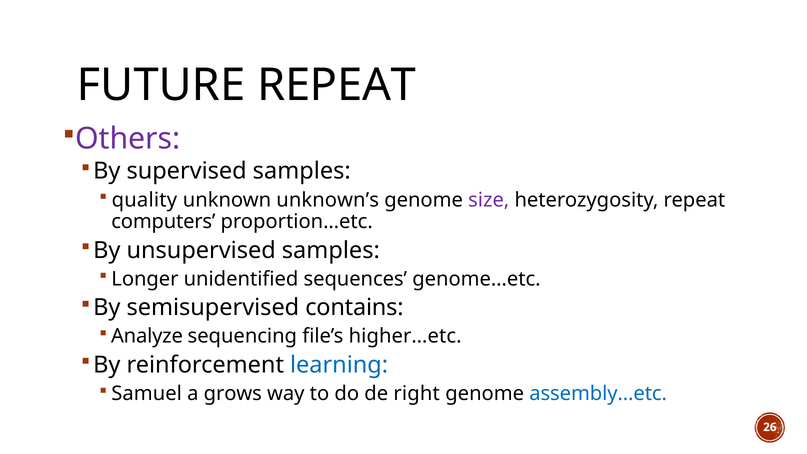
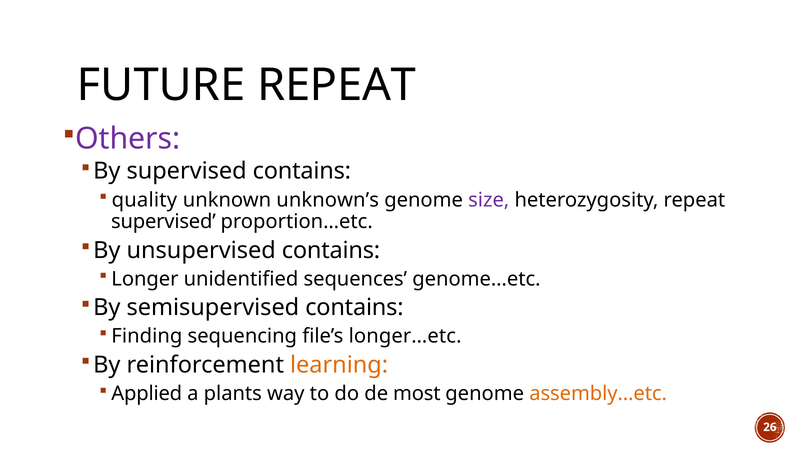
supervised samples: samples -> contains
computers at (163, 222): computers -> supervised
unsupervised samples: samples -> contains
Analyze: Analyze -> Finding
higher…etc: higher…etc -> longer…etc
learning colour: blue -> orange
Samuel: Samuel -> Applied
grows: grows -> plants
right: right -> most
assembly…etc colour: blue -> orange
